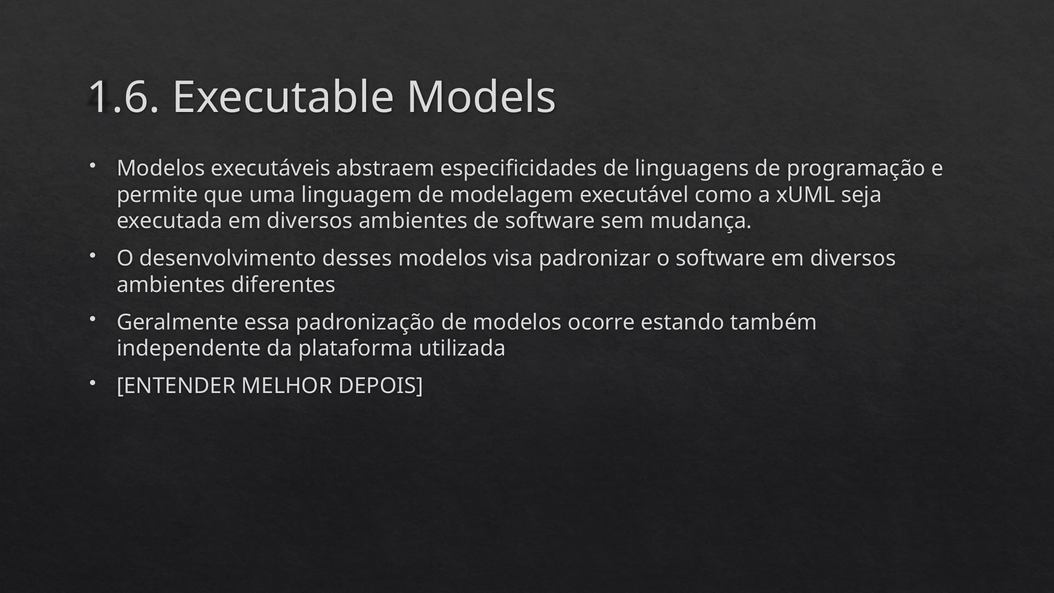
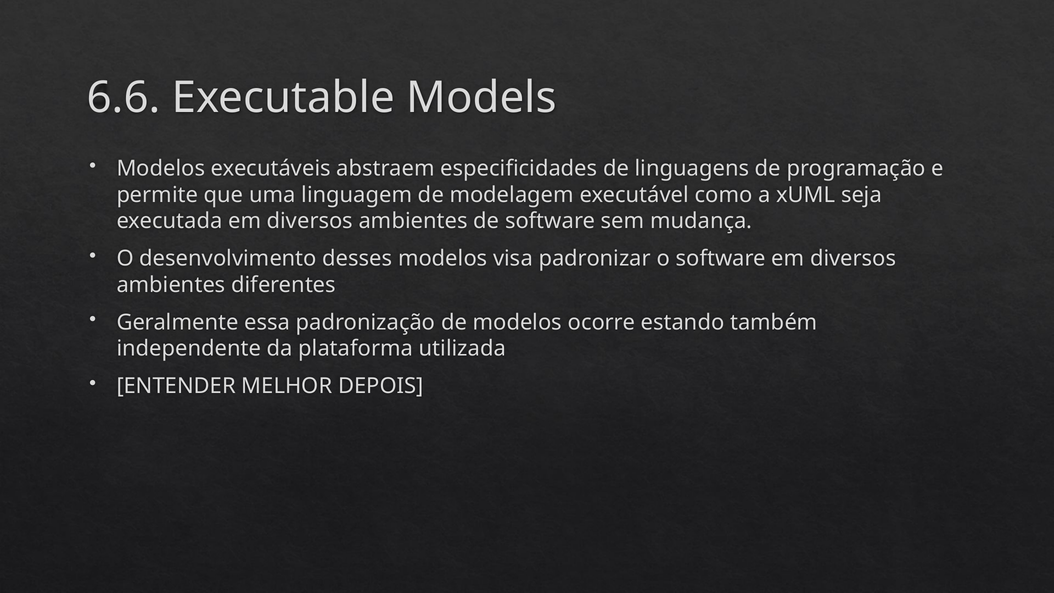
1.6: 1.6 -> 6.6
